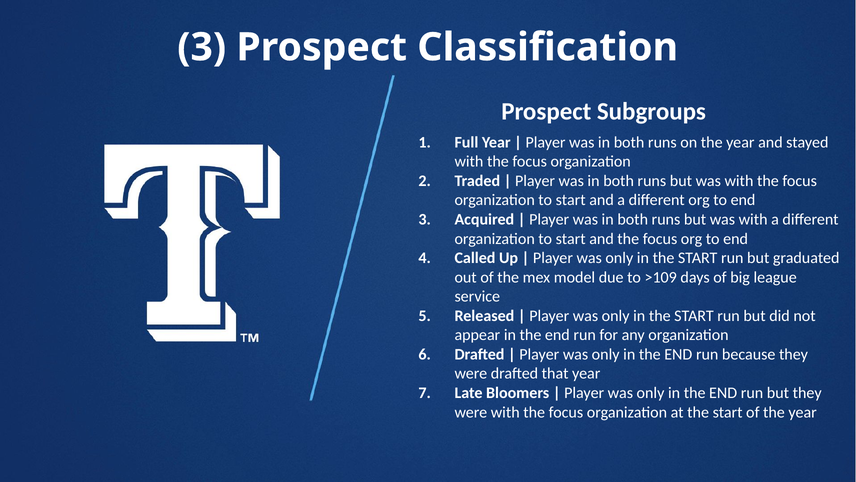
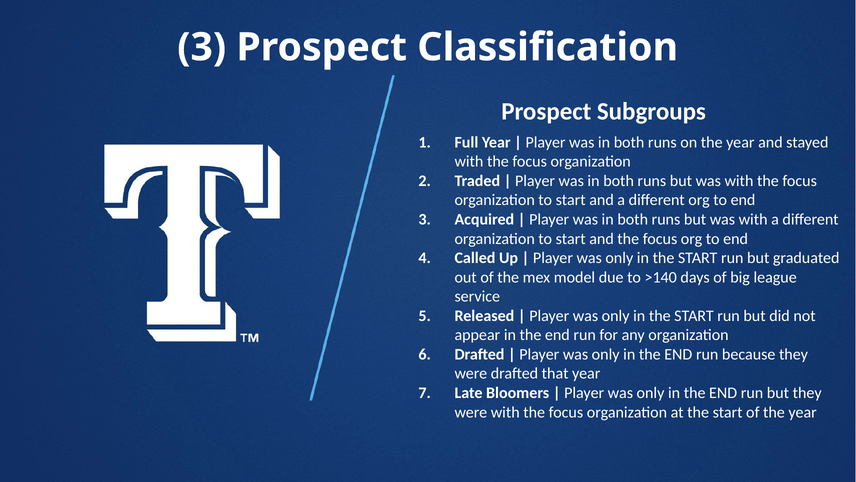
>109: >109 -> >140
